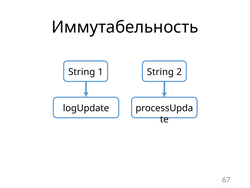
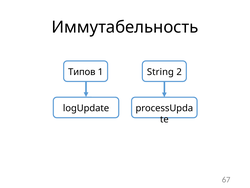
String at (82, 72): String -> Типов
